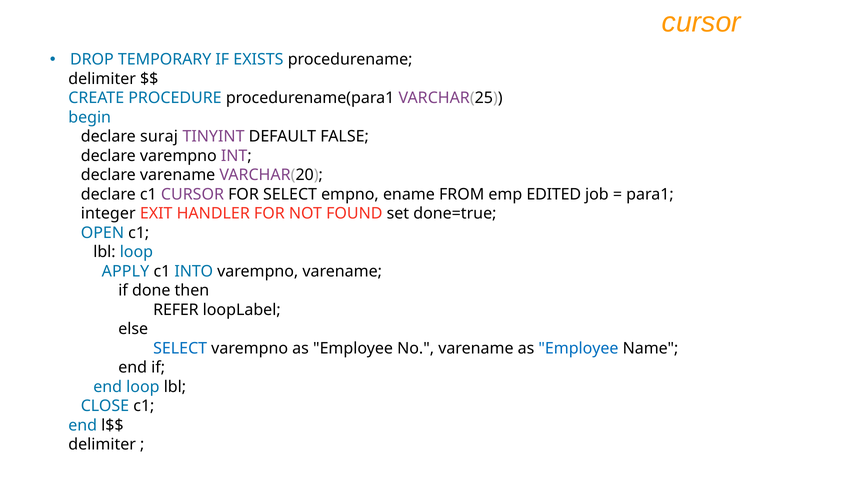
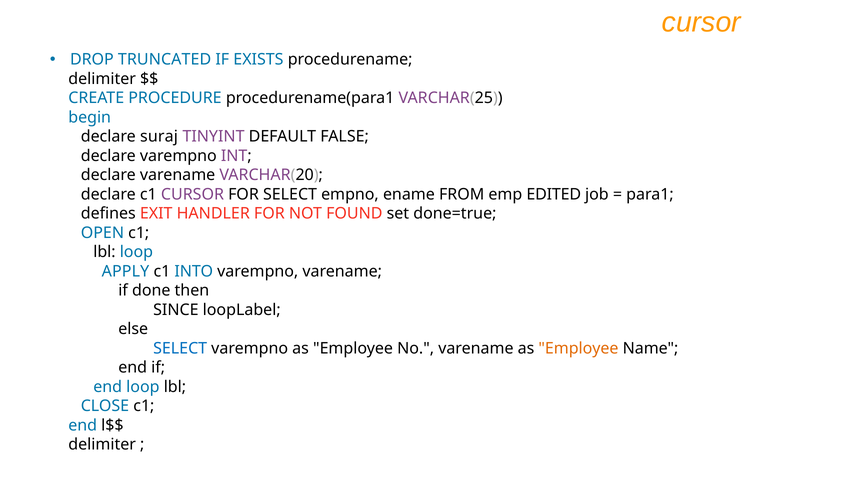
TEMPORARY: TEMPORARY -> TRUNCATED
integer: integer -> defines
REFER: REFER -> SINCE
Employee at (578, 348) colour: blue -> orange
